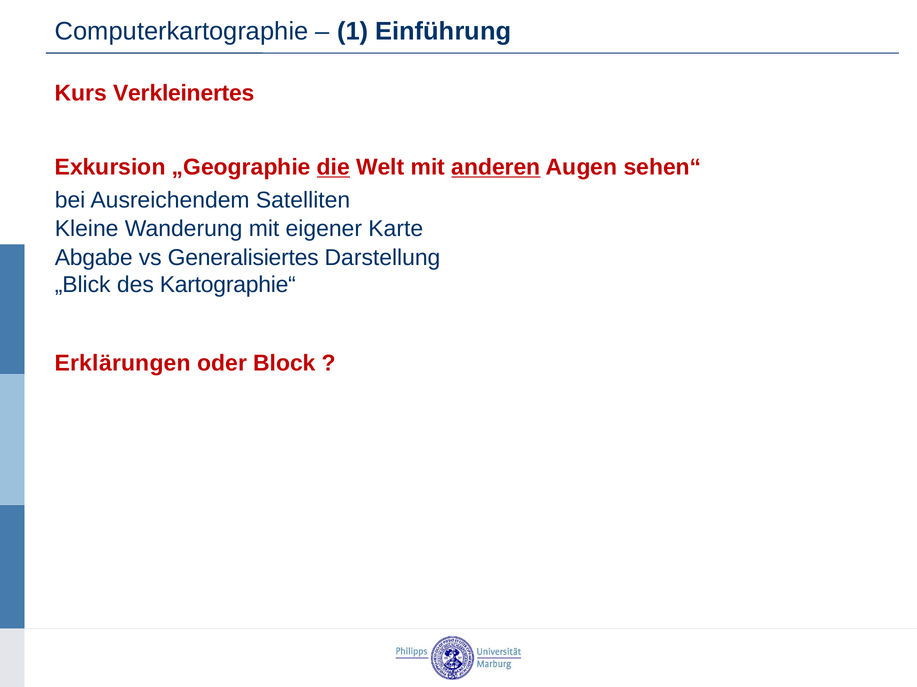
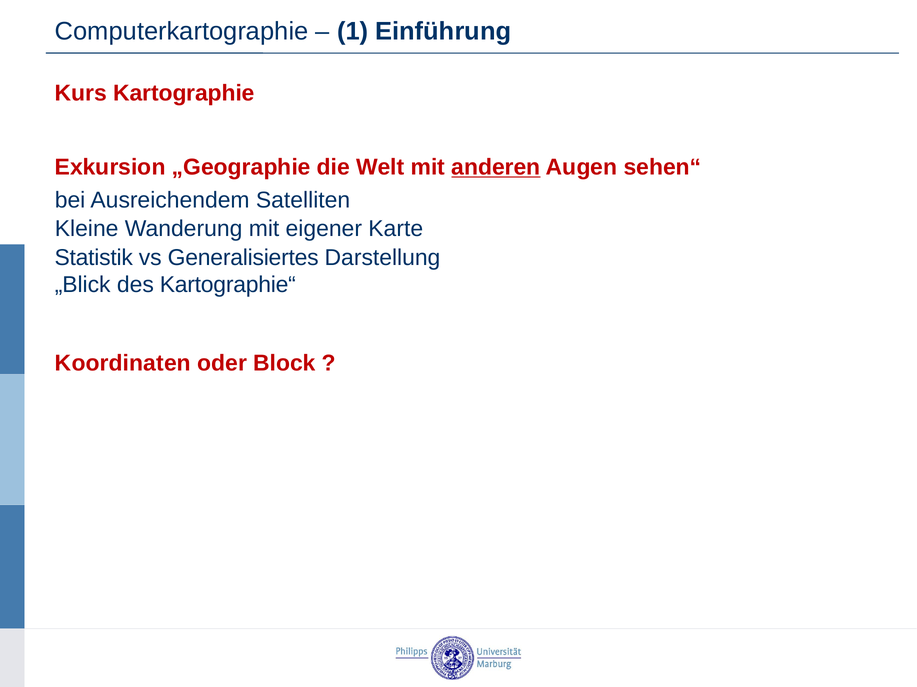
Verkleinertes: Verkleinertes -> Kartographie
die underline: present -> none
Abgabe: Abgabe -> Statistik
Erklärungen: Erklärungen -> Koordinaten
